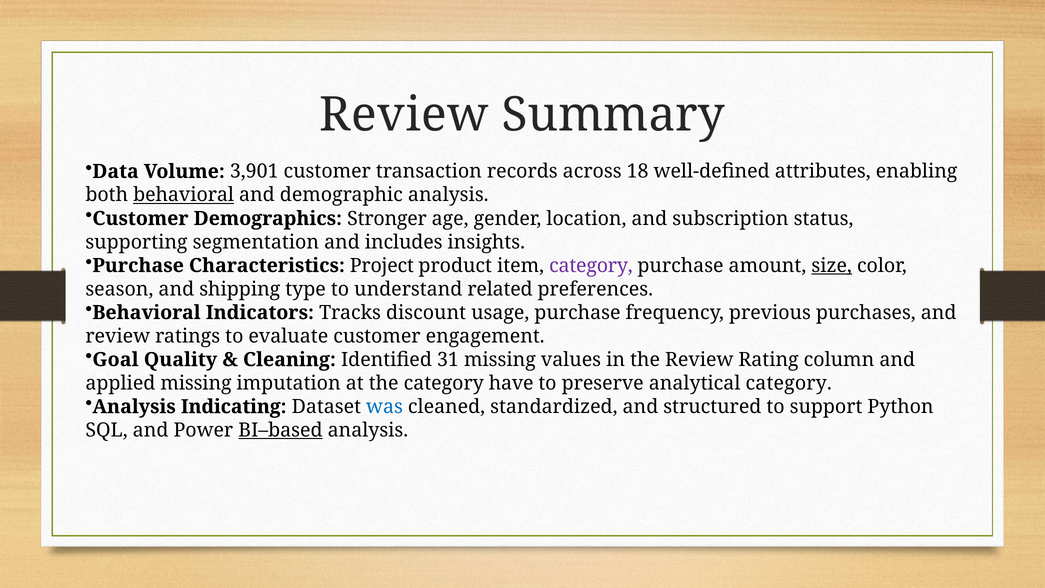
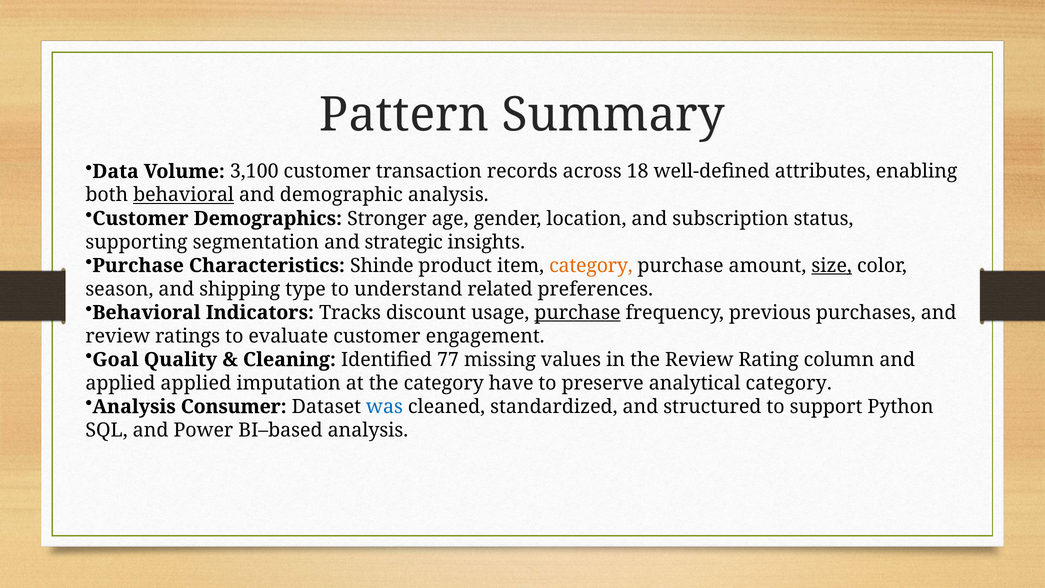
Review at (404, 115): Review -> Pattern
3,901: 3,901 -> 3,100
includes: includes -> strategic
Project: Project -> Shinde
category at (591, 265) colour: purple -> orange
purchase at (577, 313) underline: none -> present
31: 31 -> 77
applied missing: missing -> applied
Indicating: Indicating -> Consumer
BI–based underline: present -> none
